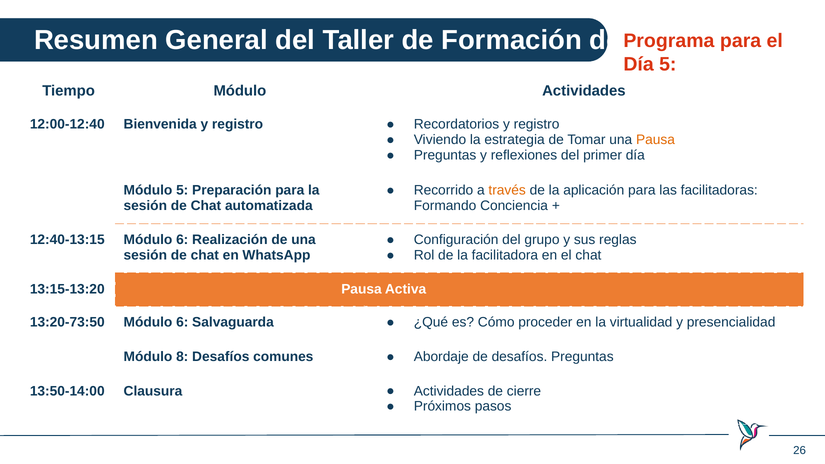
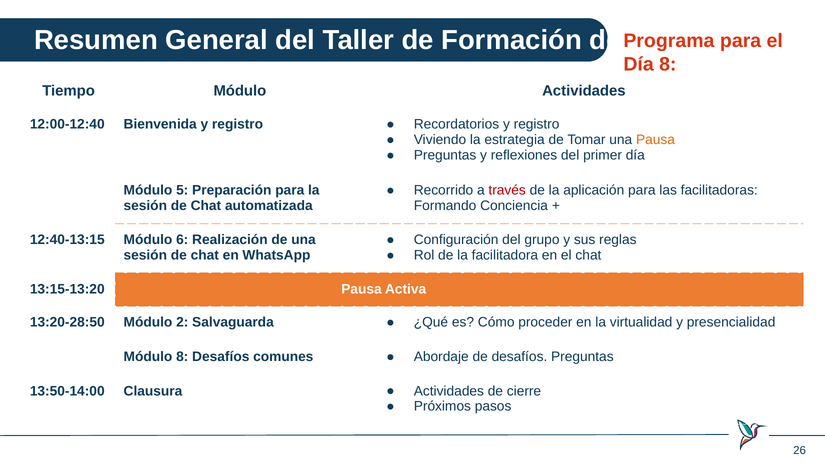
Día 5: 5 -> 8
través colour: orange -> red
13:20-73:50: 13:20-73:50 -> 13:20-28:50
6 at (182, 322): 6 -> 2
